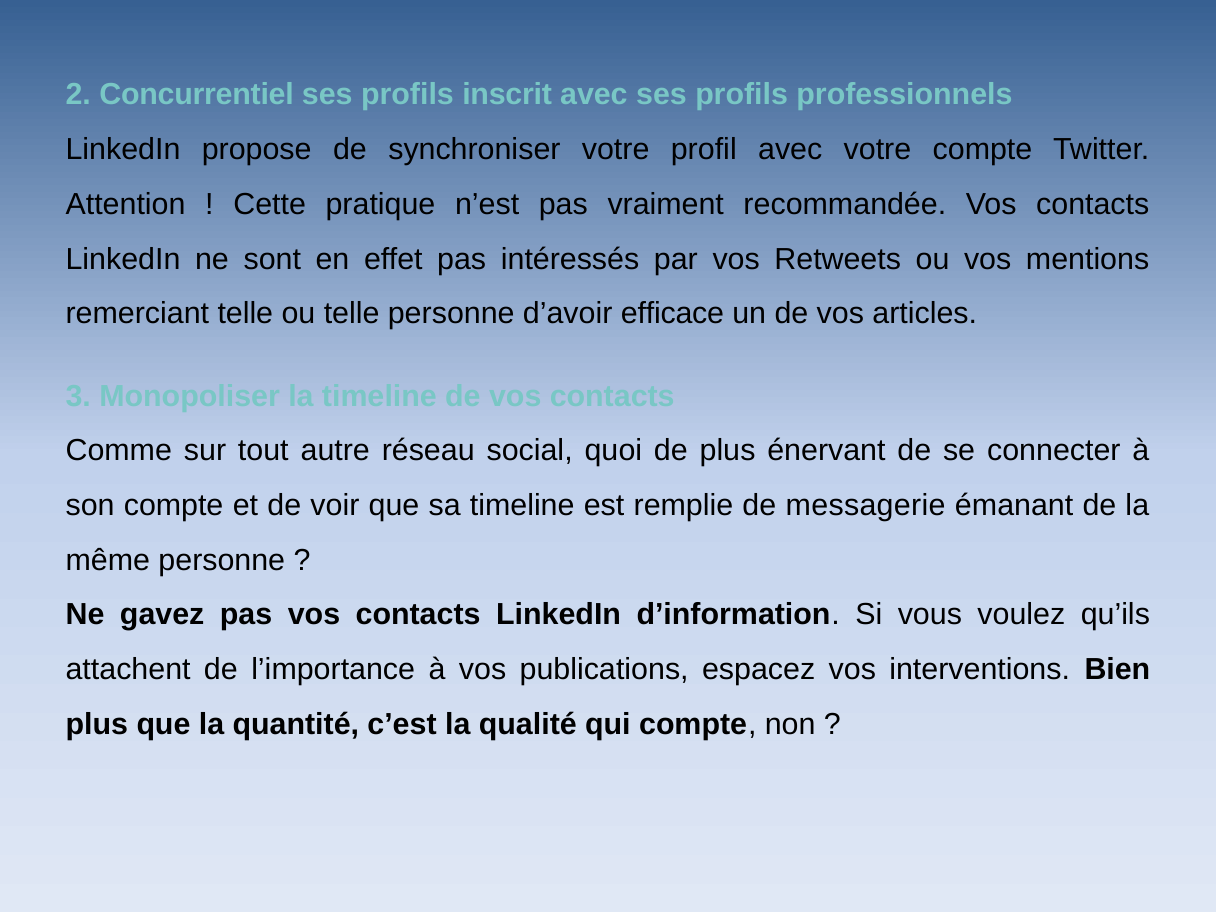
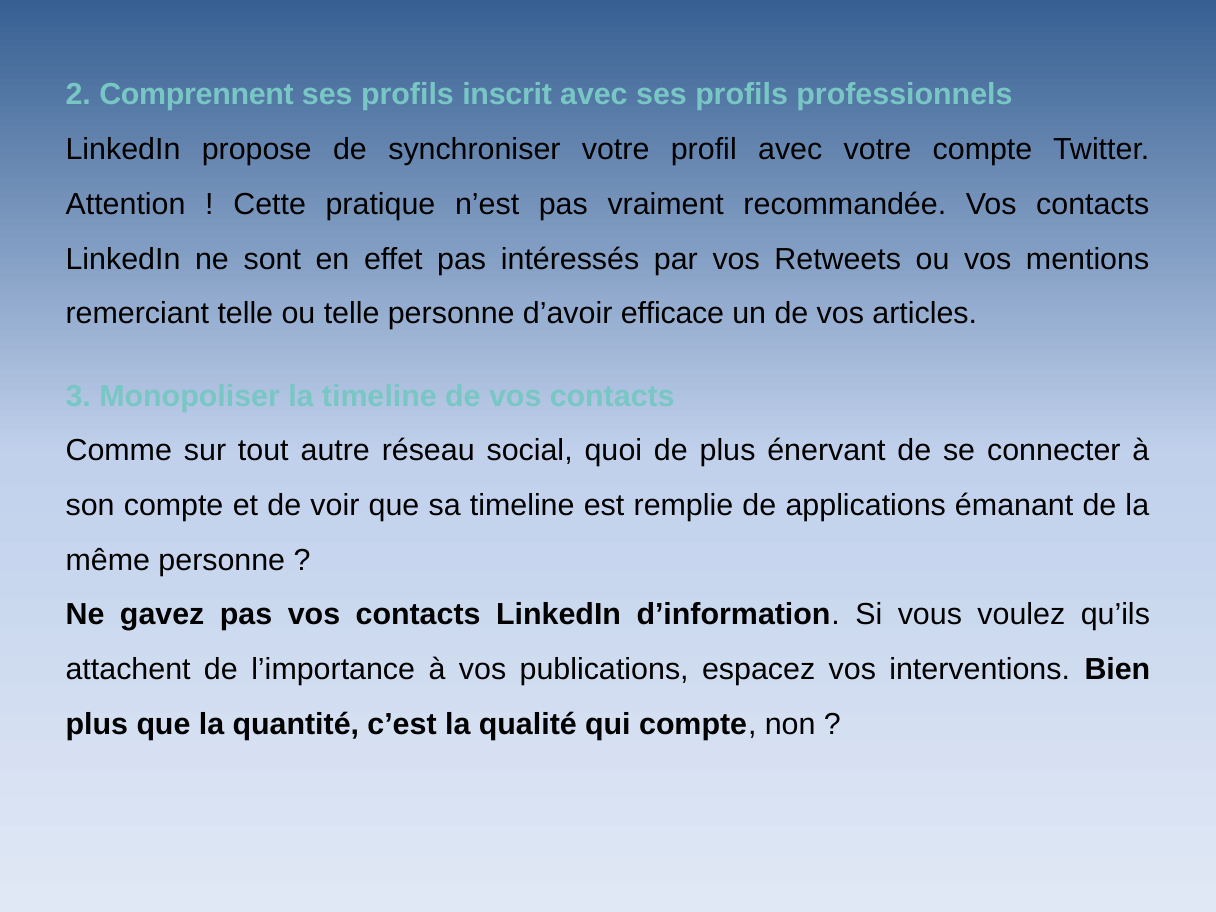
Concurrentiel: Concurrentiel -> Comprennent
messagerie: messagerie -> applications
